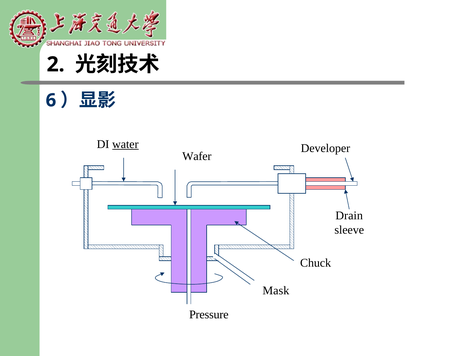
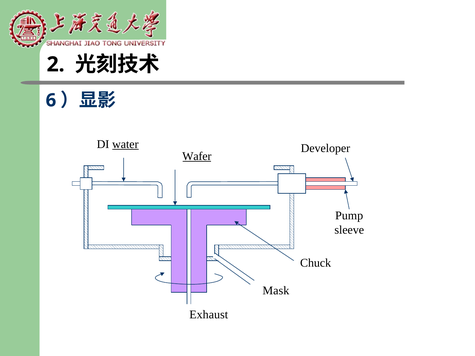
Wafer underline: none -> present
Drain: Drain -> Pump
Pressure: Pressure -> Exhaust
